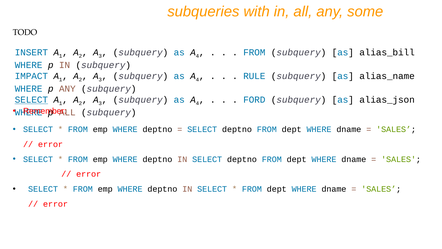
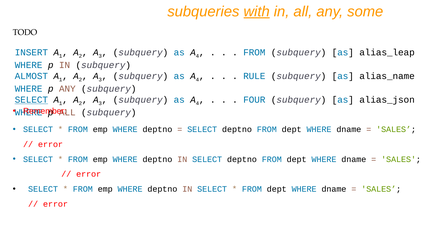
with underline: none -> present
alias_bill: alias_bill -> alias_leap
IMPACT: IMPACT -> ALMOST
FORD: FORD -> FOUR
